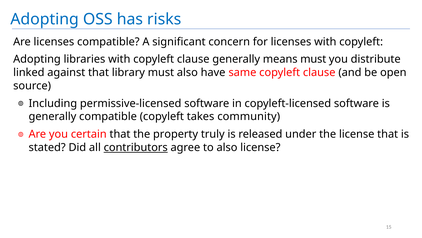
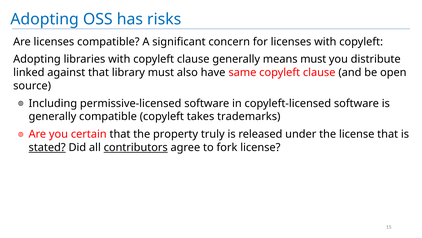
community: community -> trademarks
stated underline: none -> present
to also: also -> fork
